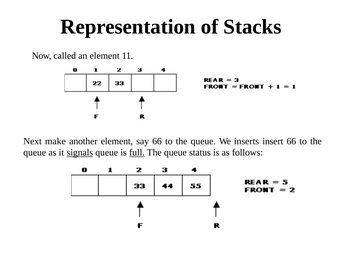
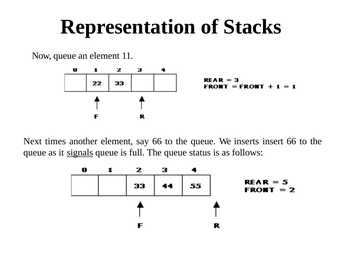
Now called: called -> queue
make: make -> times
full underline: present -> none
